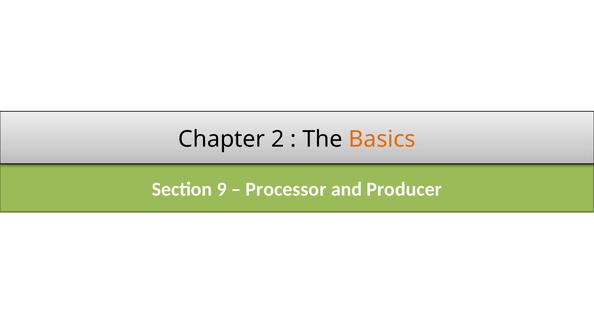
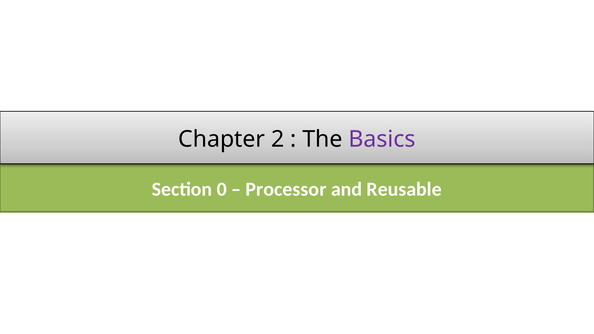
Basics colour: orange -> purple
9: 9 -> 0
Producer: Producer -> Reusable
